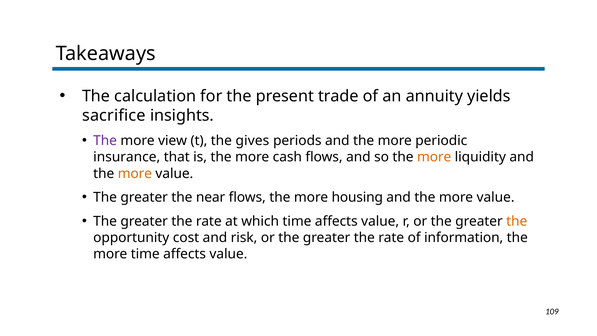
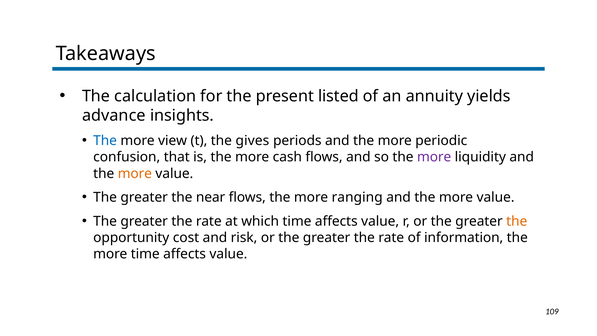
trade: trade -> listed
sacrifice: sacrifice -> advance
The at (105, 141) colour: purple -> blue
insurance: insurance -> confusion
more at (434, 157) colour: orange -> purple
housing: housing -> ranging
